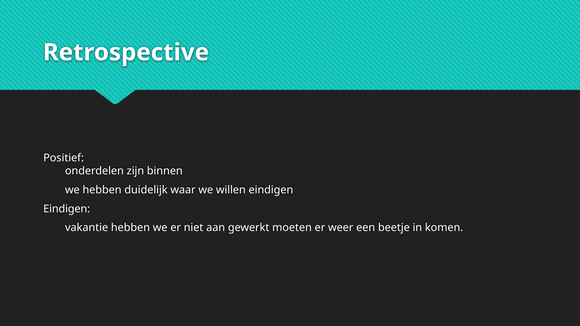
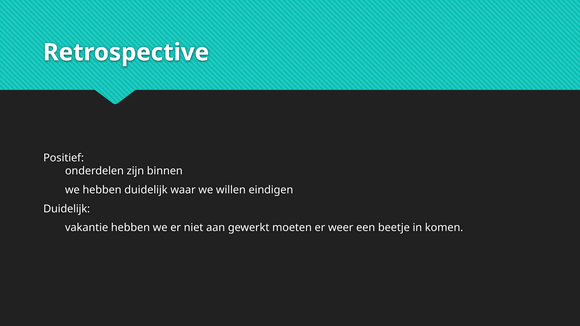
Eindigen at (67, 209): Eindigen -> Duidelijk
